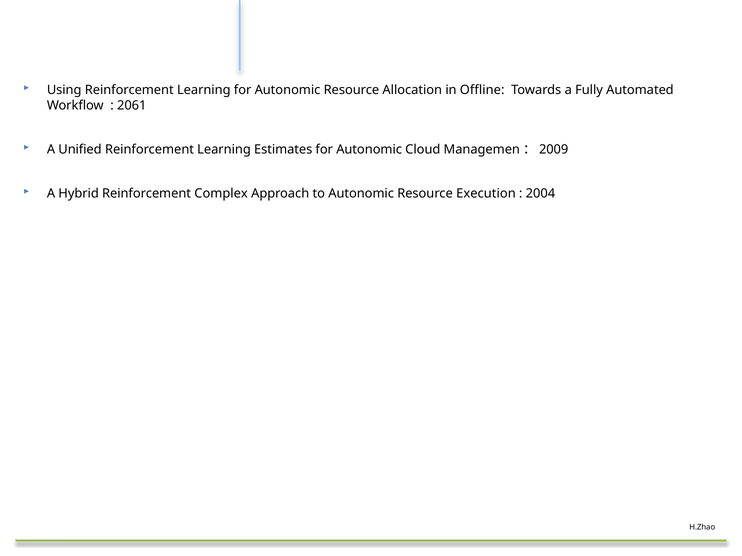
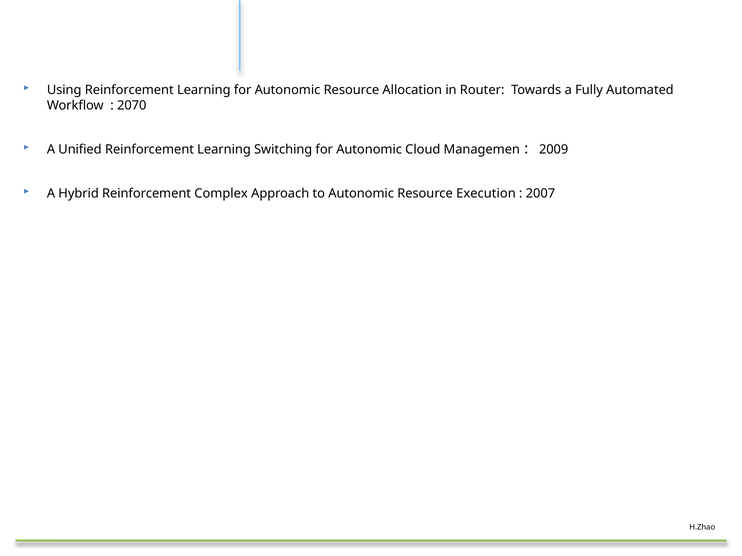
Offline: Offline -> Router
2061: 2061 -> 2070
Estimates: Estimates -> Switching
2004: 2004 -> 2007
